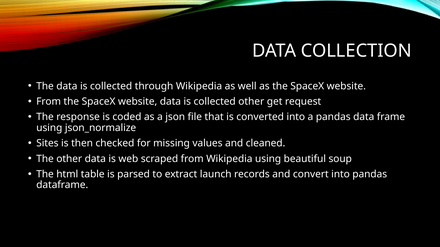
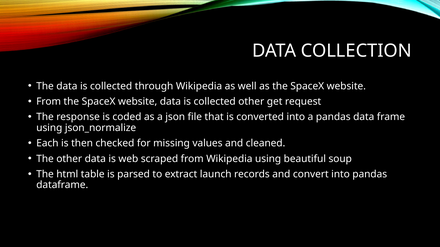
Sites: Sites -> Each
